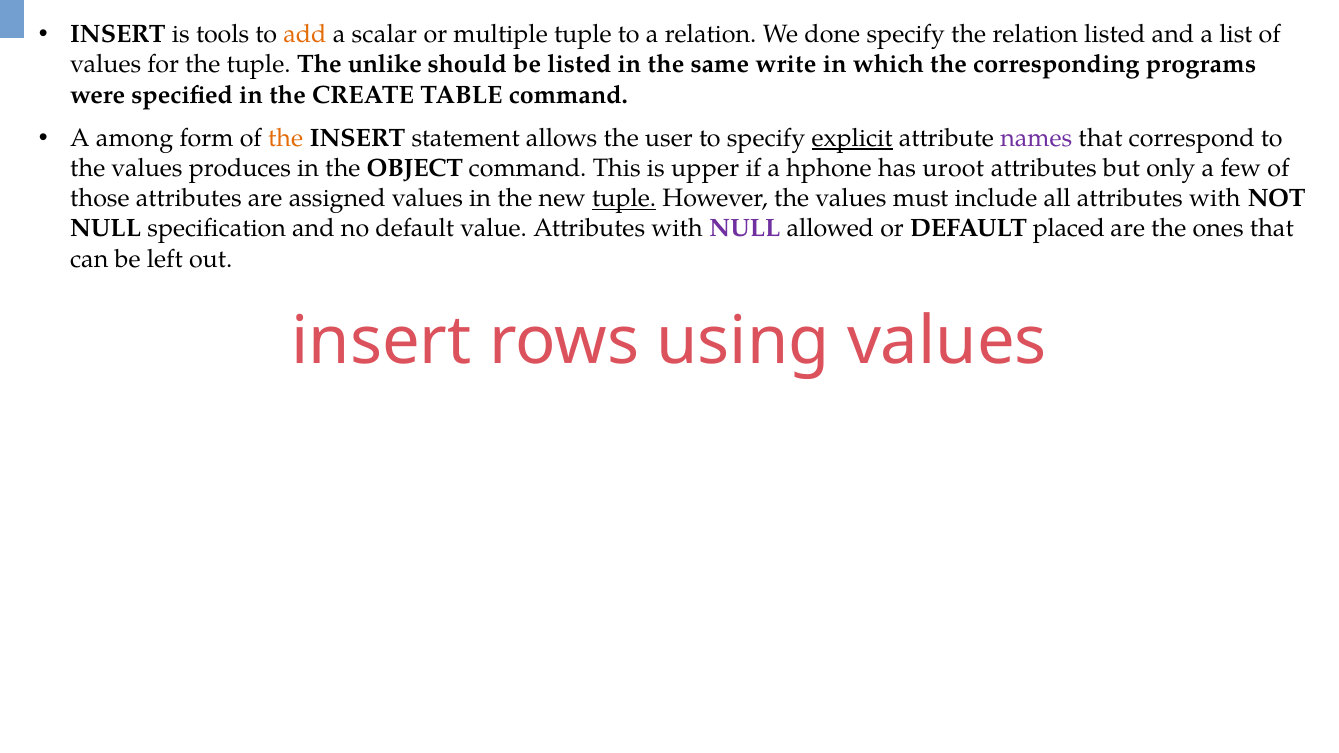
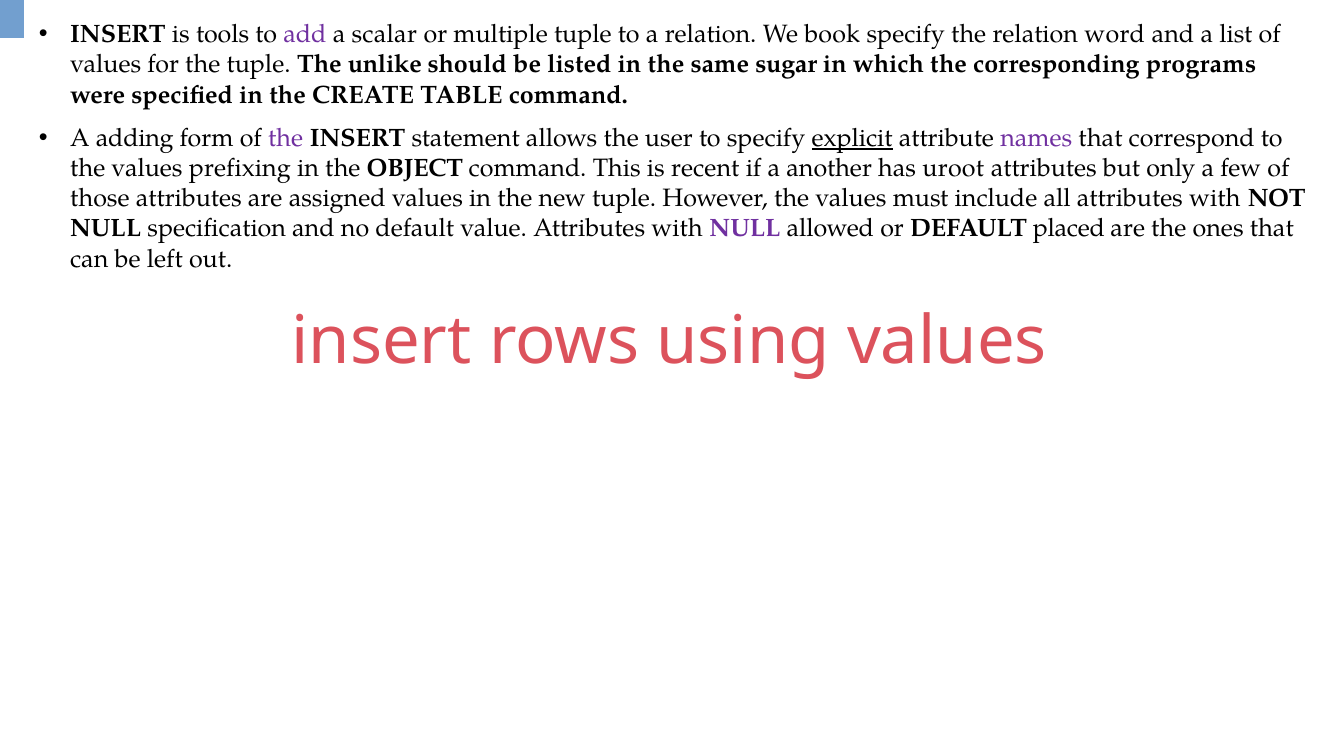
add colour: orange -> purple
done: done -> book
relation listed: listed -> word
write: write -> sugar
among: among -> adding
the at (286, 138) colour: orange -> purple
produces: produces -> prefixing
upper: upper -> recent
hphone: hphone -> another
tuple at (624, 199) underline: present -> none
